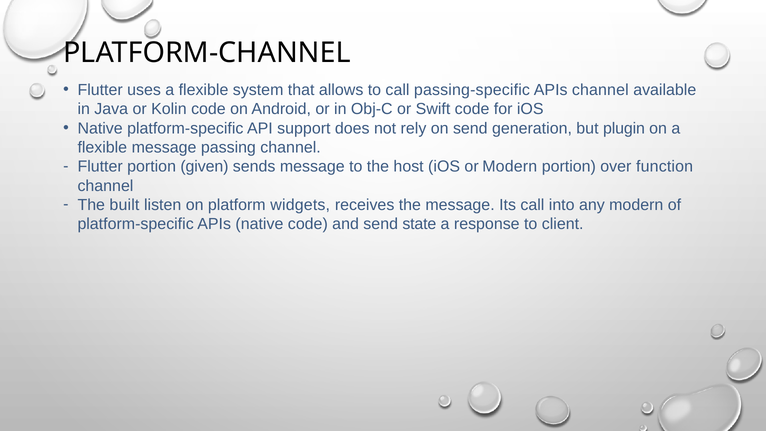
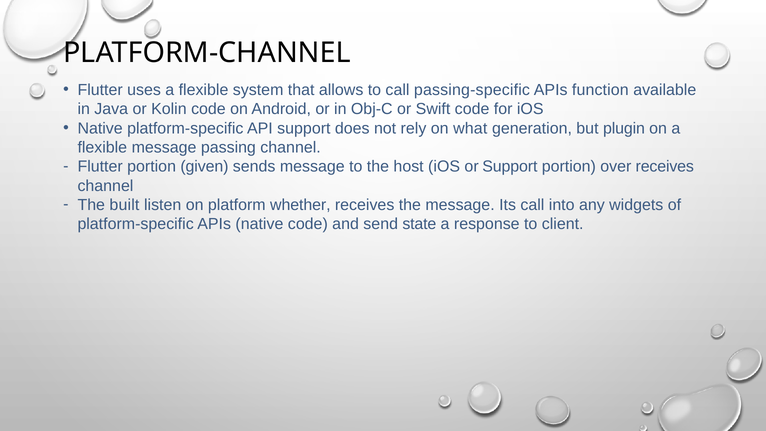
APIs channel: channel -> function
on send: send -> what
or Modern: Modern -> Support
over function: function -> receives
widgets: widgets -> whether
any modern: modern -> widgets
